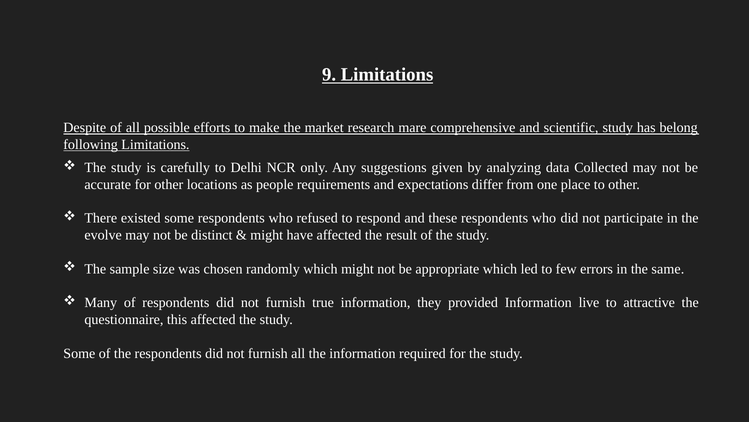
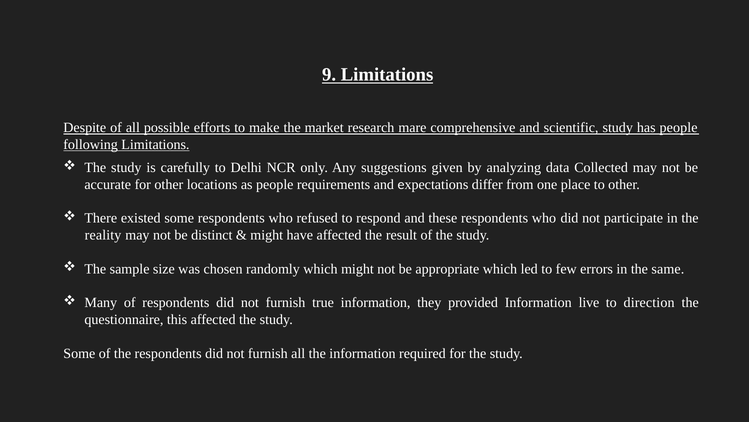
has belong: belong -> people
evolve: evolve -> reality
attractive: attractive -> direction
